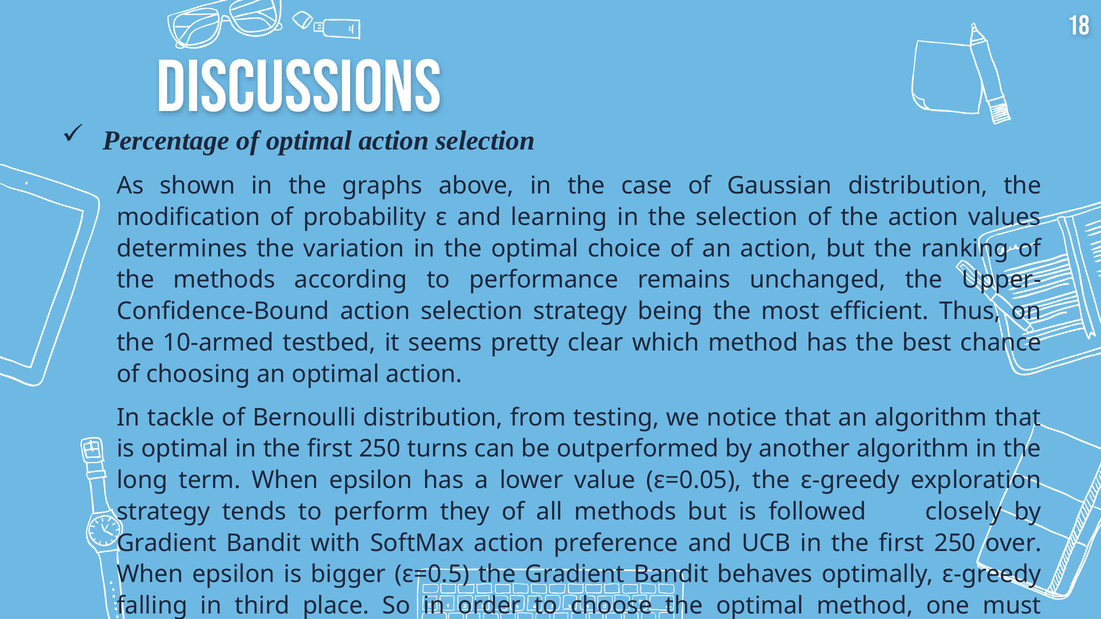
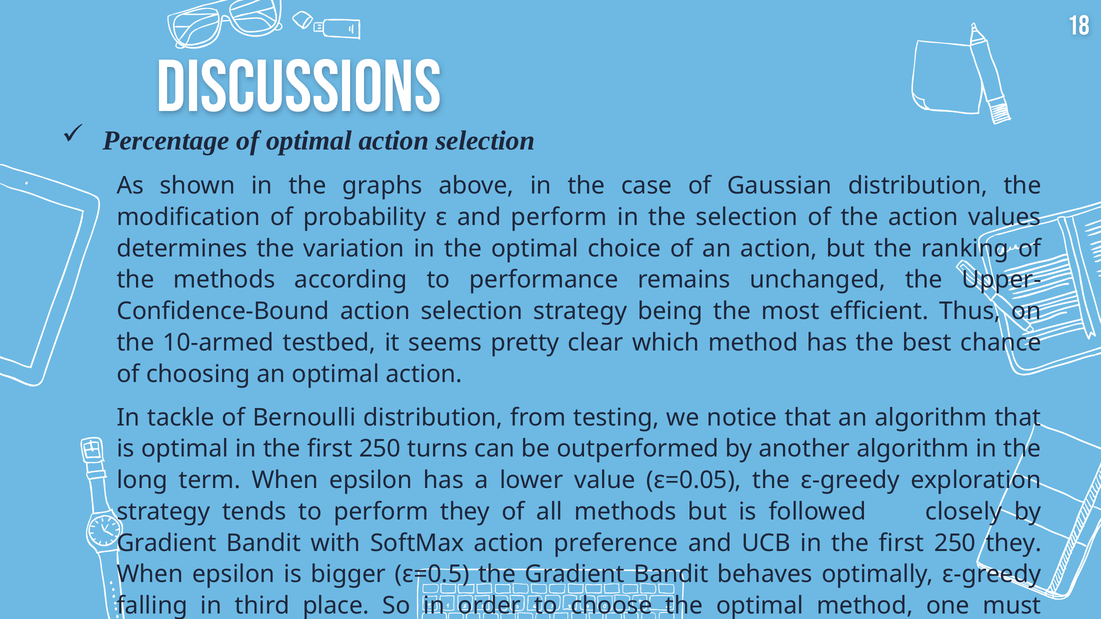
and learning: learning -> perform
250 over: over -> they
